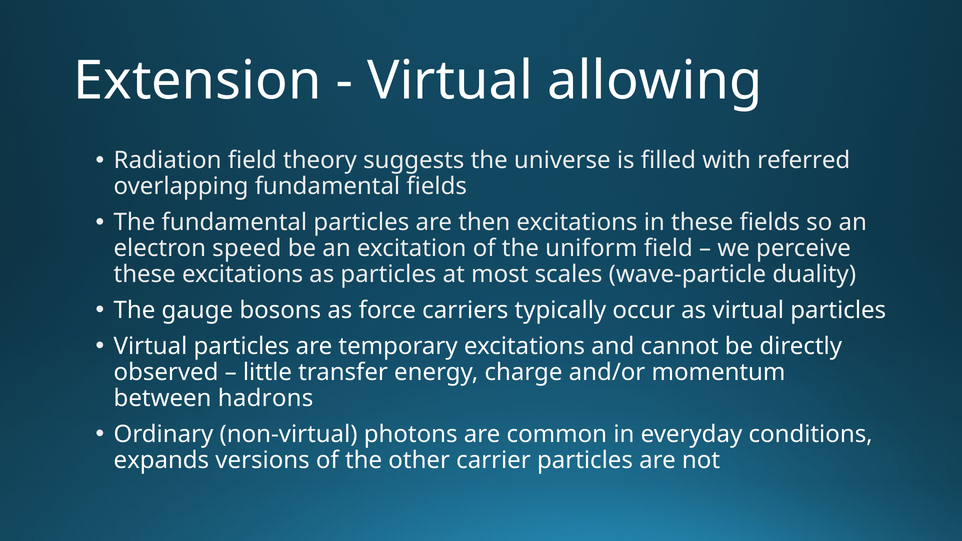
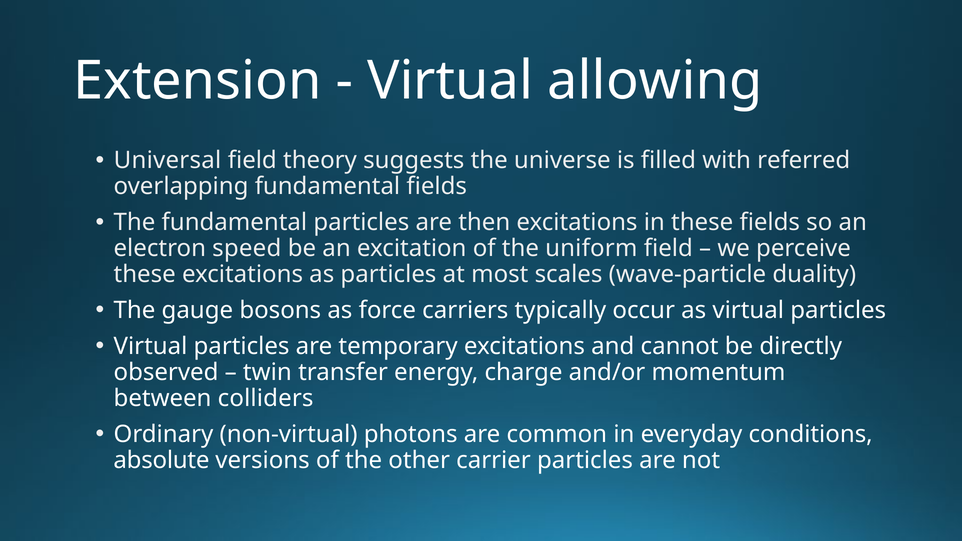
Radiation: Radiation -> Universal
little: little -> twin
hadrons: hadrons -> colliders
expands: expands -> absolute
